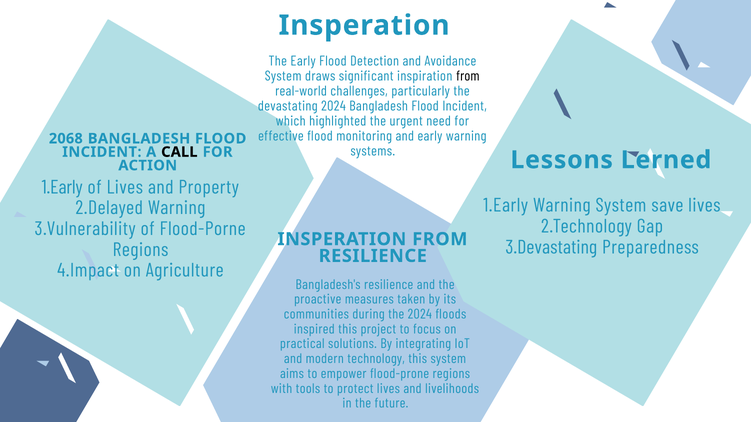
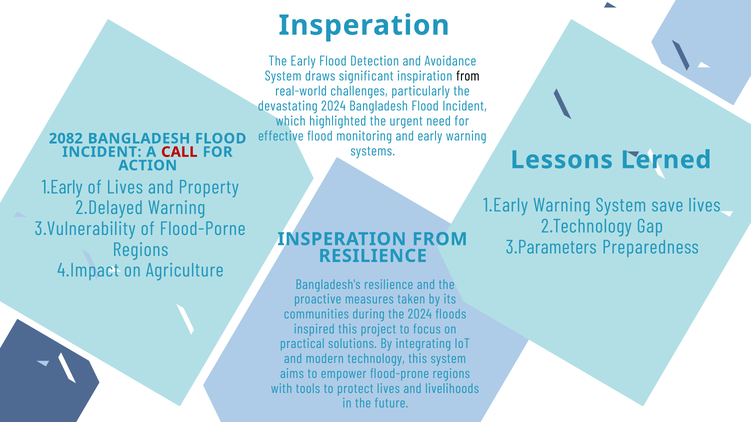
2068: 2068 -> 2082
CALL colour: black -> red
3.Devastating: 3.Devastating -> 3.Parameters
